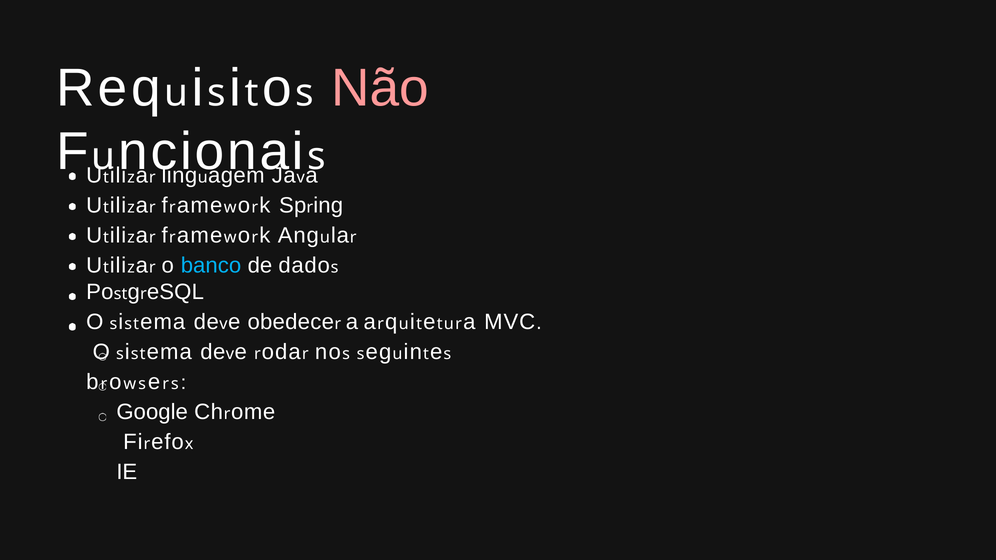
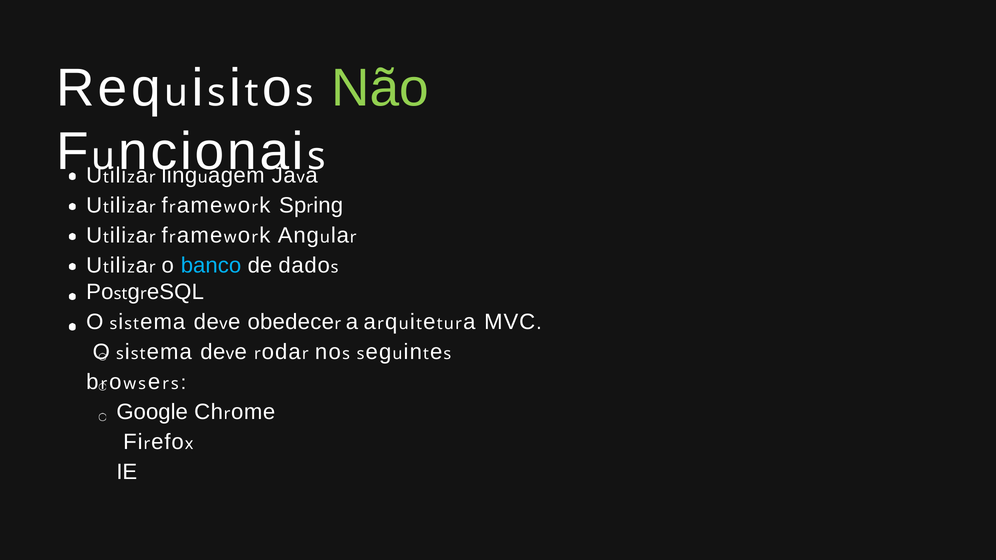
Não colour: pink -> light green
